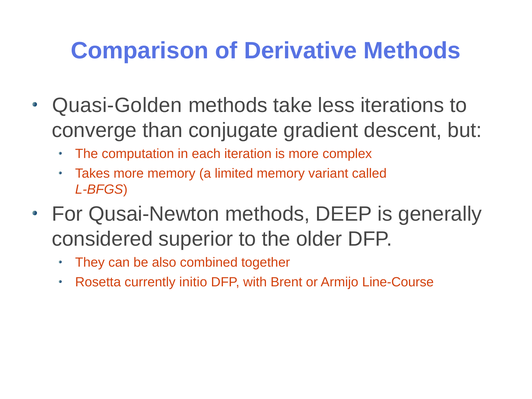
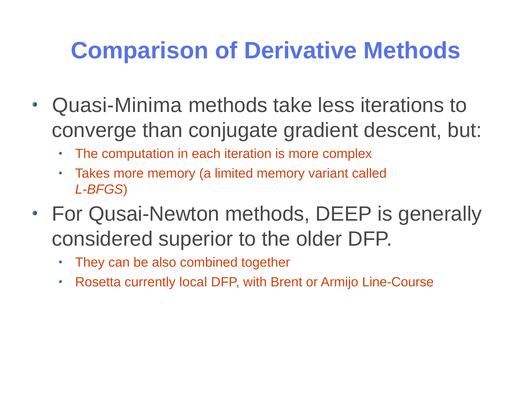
Quasi-Golden: Quasi-Golden -> Quasi-Minima
initio: initio -> local
